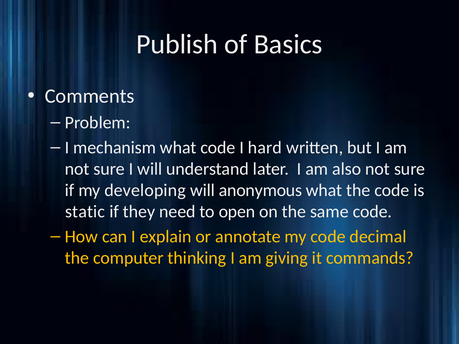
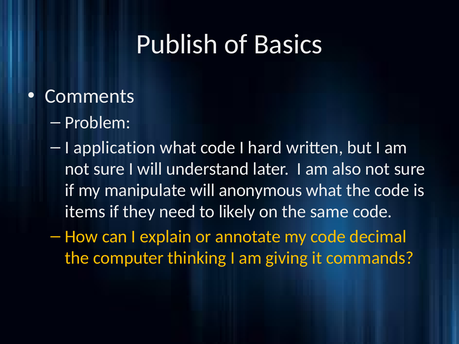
mechanism: mechanism -> application
developing: developing -> manipulate
static: static -> items
open: open -> likely
